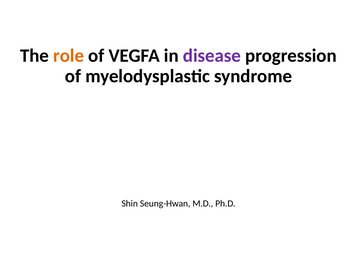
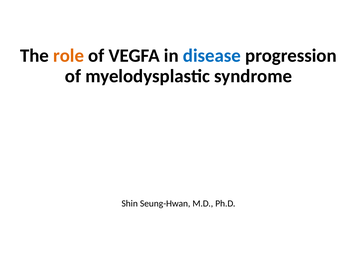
disease colour: purple -> blue
